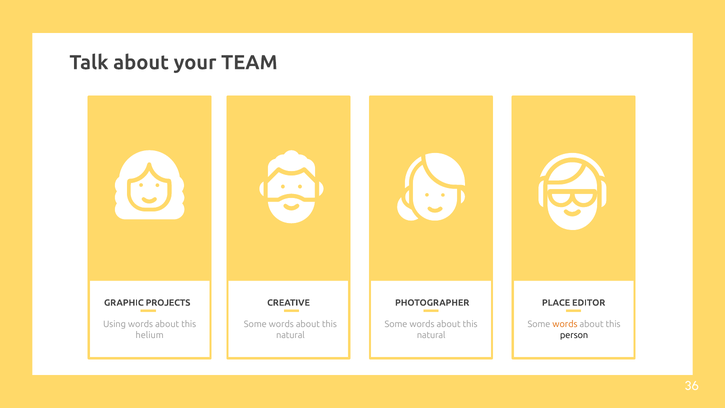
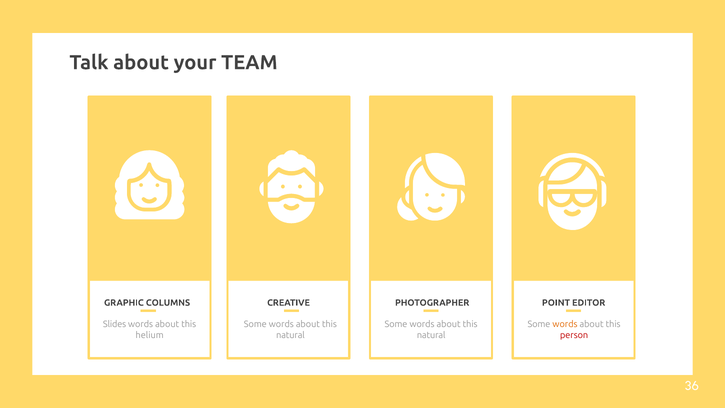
PROJECTS: PROJECTS -> COLUMNS
PLACE: PLACE -> POINT
Using: Using -> Slides
person colour: black -> red
